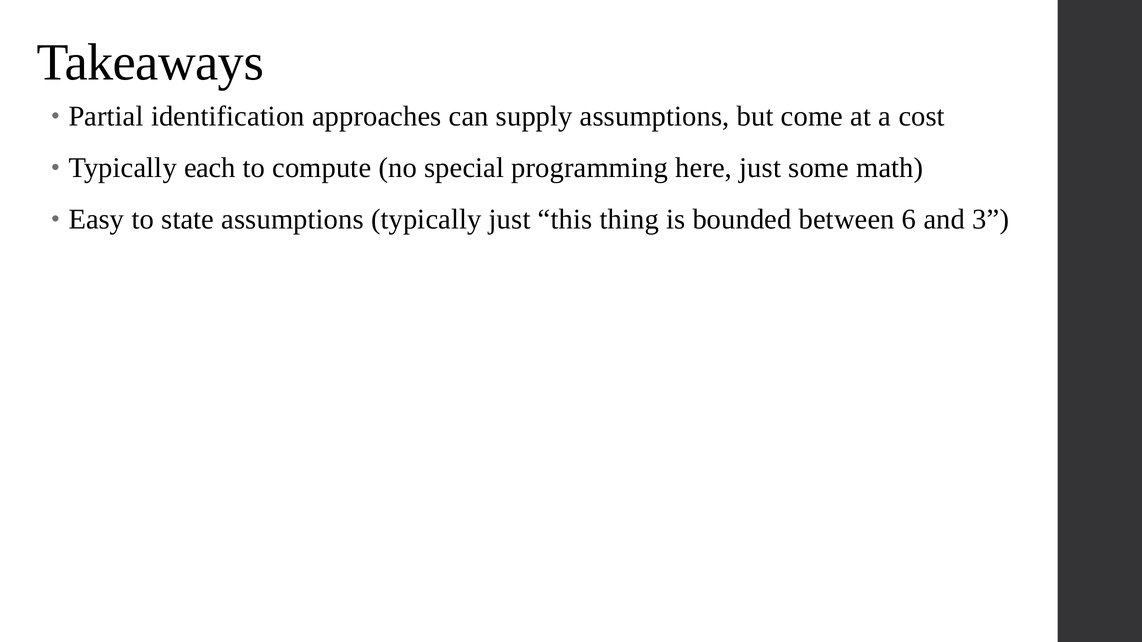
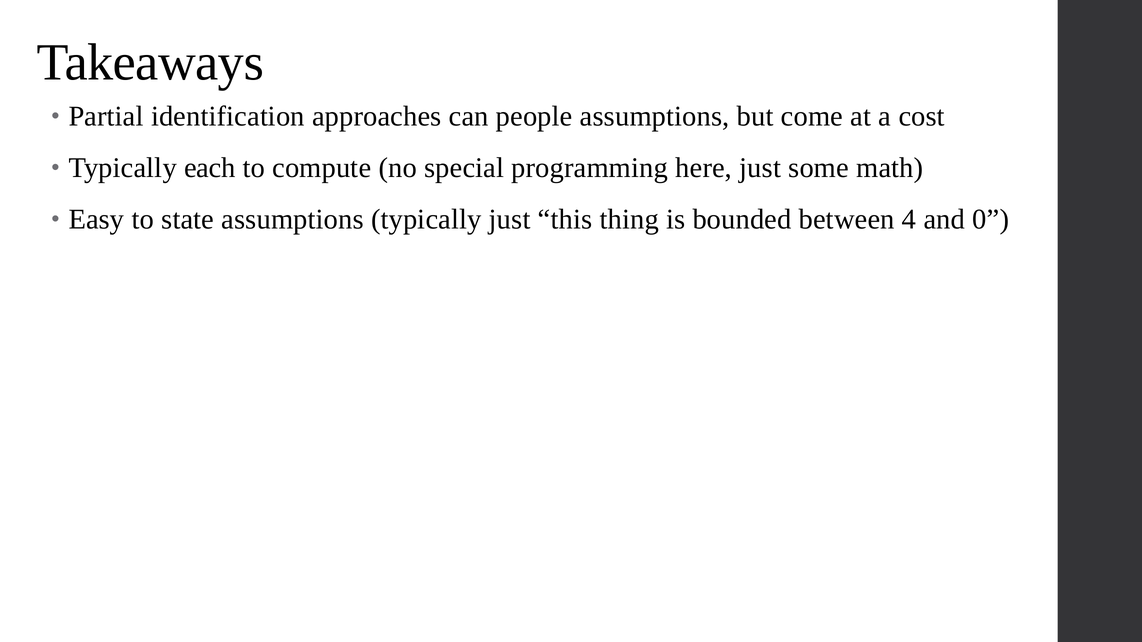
supply: supply -> people
6: 6 -> 4
3: 3 -> 0
